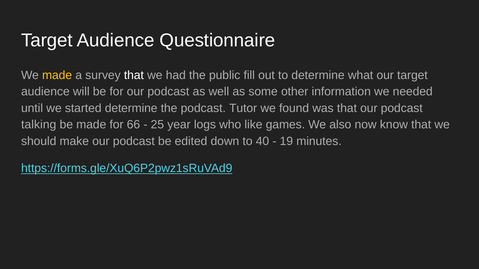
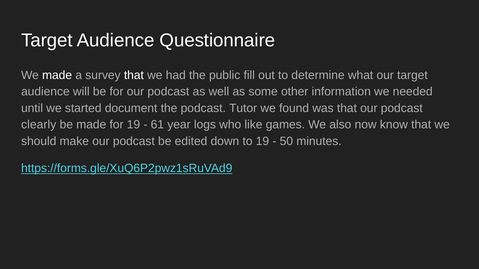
made at (57, 75) colour: yellow -> white
started determine: determine -> document
talking: talking -> clearly
for 66: 66 -> 19
25: 25 -> 61
to 40: 40 -> 19
19: 19 -> 50
